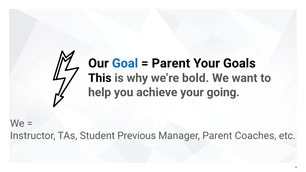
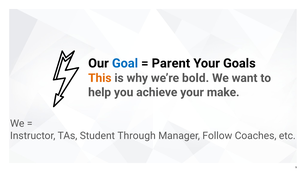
This colour: black -> orange
going: going -> make
Previous: Previous -> Through
Manager Parent: Parent -> Follow
